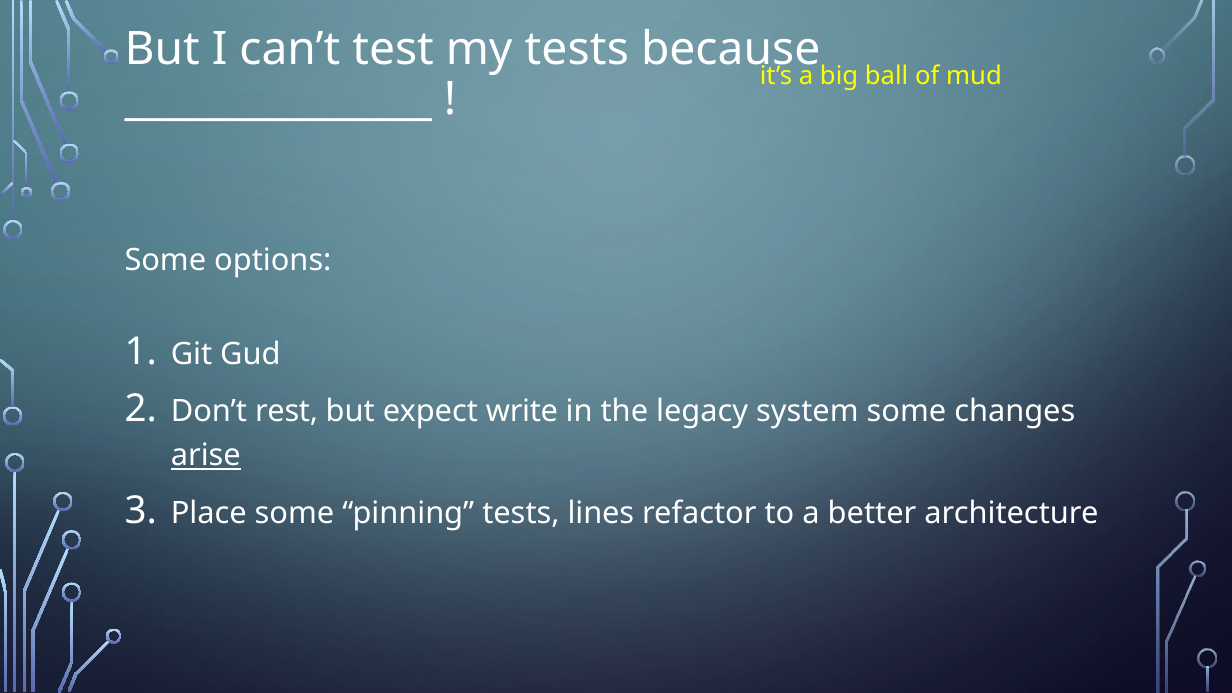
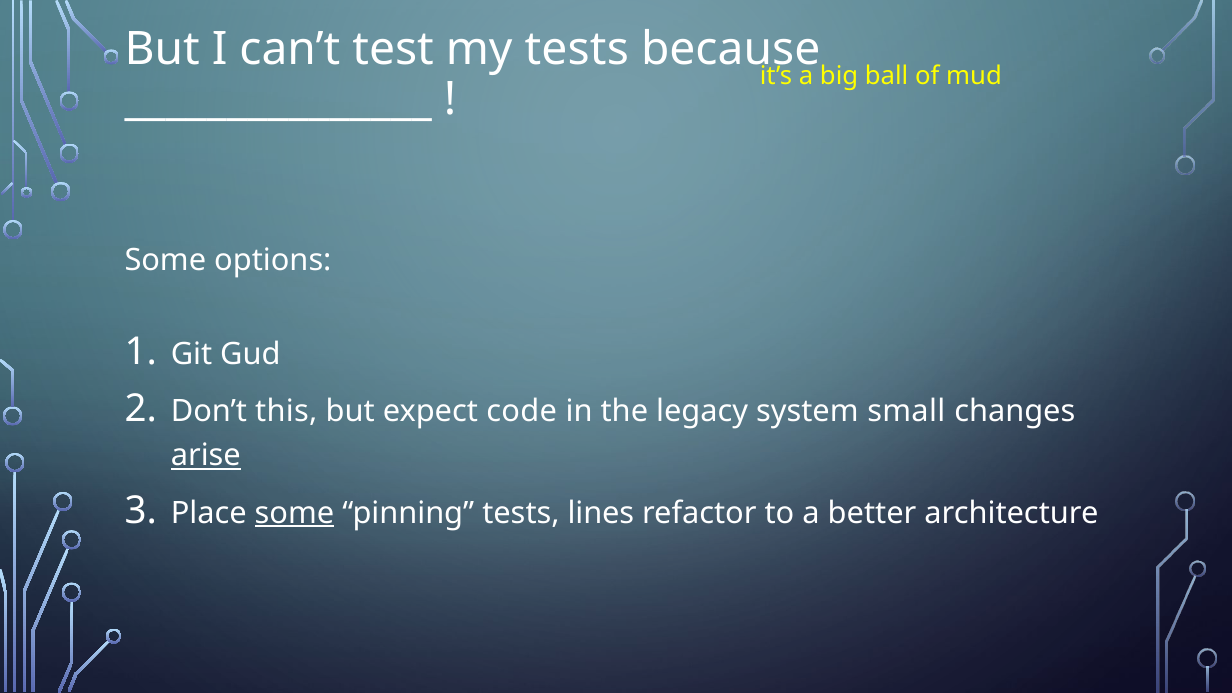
rest: rest -> this
write: write -> code
system some: some -> small
some at (295, 513) underline: none -> present
